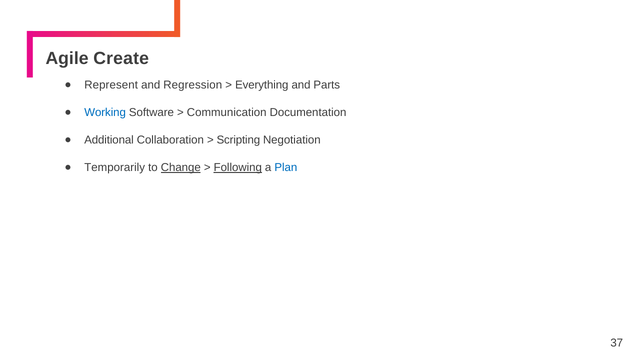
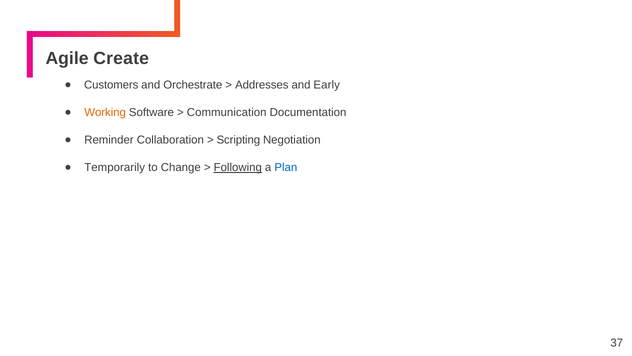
Represent: Represent -> Customers
Regression: Regression -> Orchestrate
Everything: Everything -> Addresses
Parts: Parts -> Early
Working colour: blue -> orange
Additional: Additional -> Reminder
Change underline: present -> none
